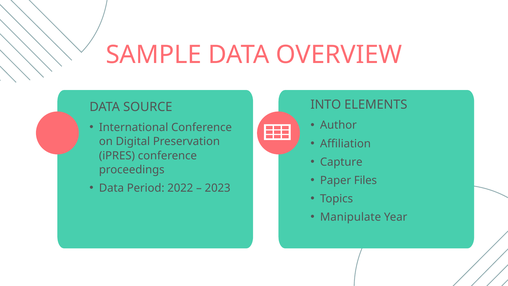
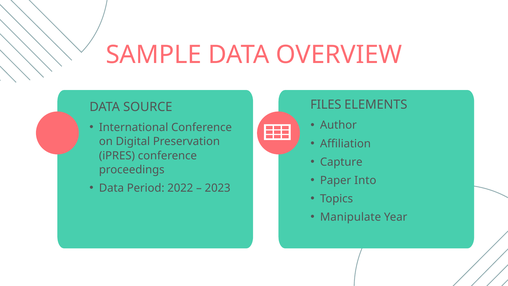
INTO: INTO -> FILES
Files: Files -> Into
